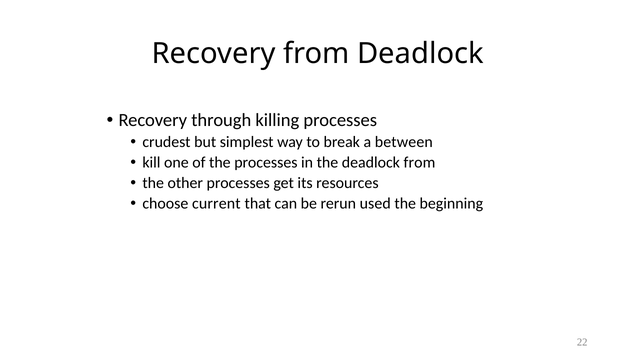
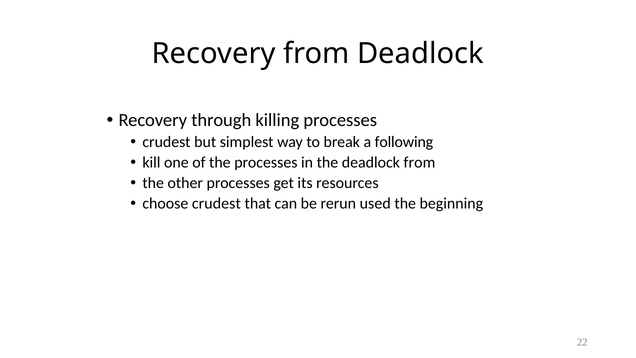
between: between -> following
choose current: current -> crudest
